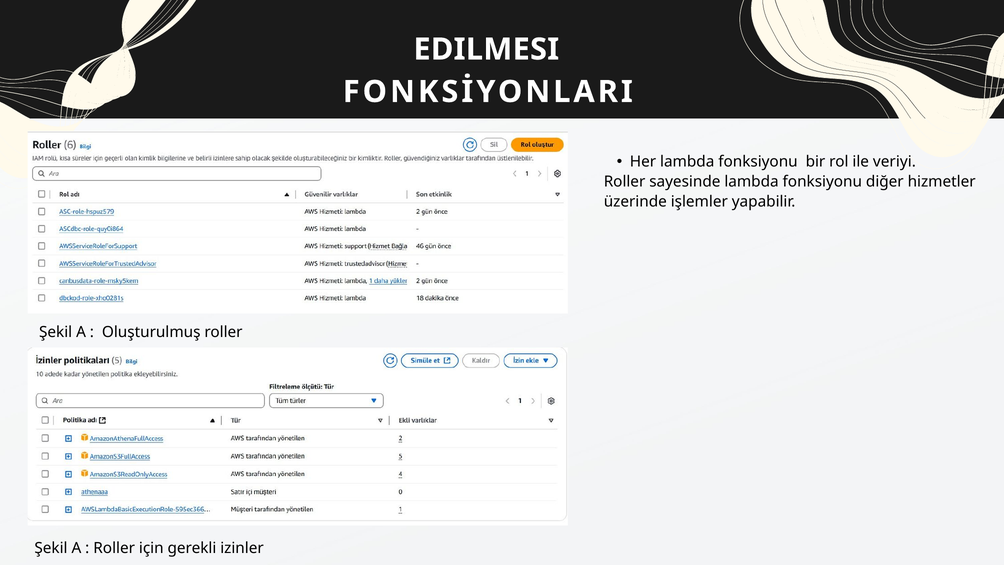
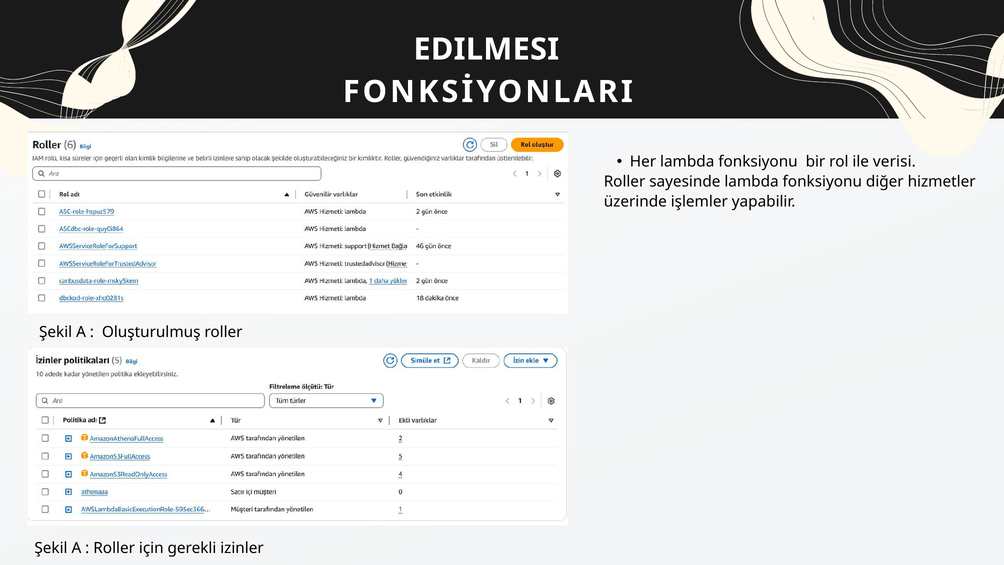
veriyi: veriyi -> verisi
